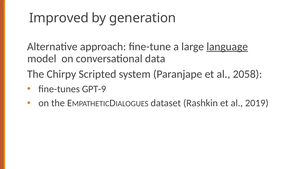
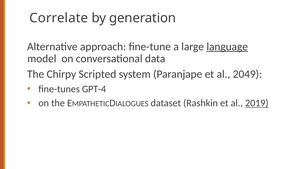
Improved: Improved -> Correlate
2058: 2058 -> 2049
GPT-9: GPT-9 -> GPT-4
2019 underline: none -> present
